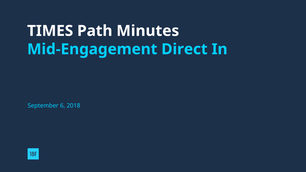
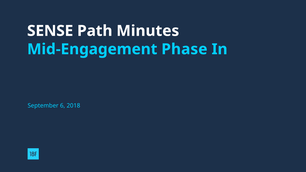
TIMES: TIMES -> SENSE
Direct: Direct -> Phase
